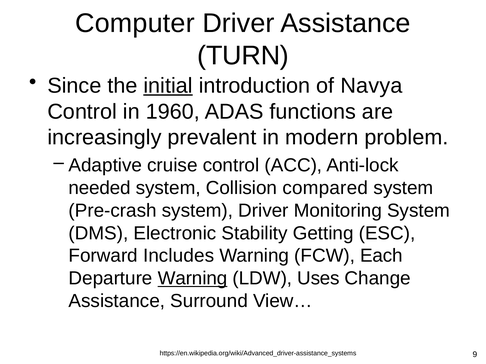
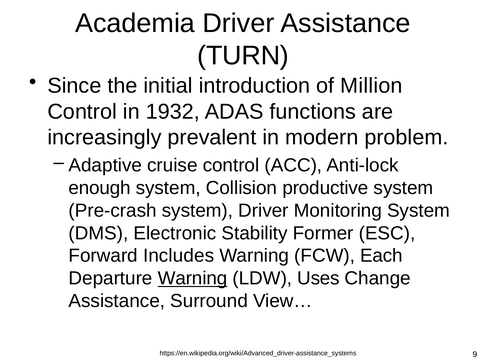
Computer: Computer -> Academia
initial underline: present -> none
Navya: Navya -> Million
1960: 1960 -> 1932
needed: needed -> enough
compared: compared -> productive
Getting: Getting -> Former
